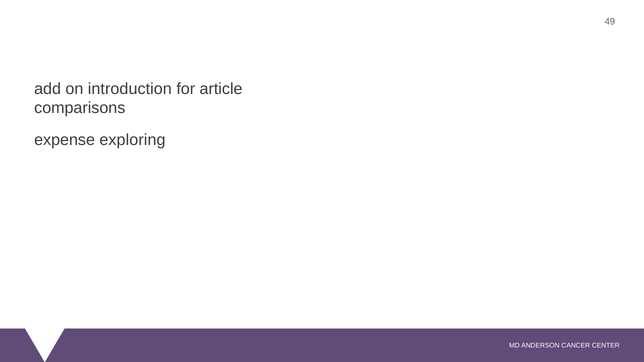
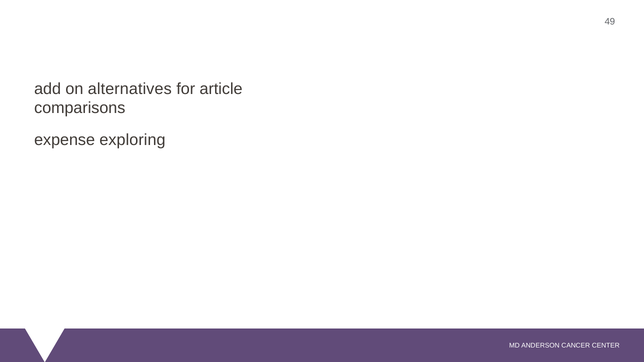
introduction: introduction -> alternatives
